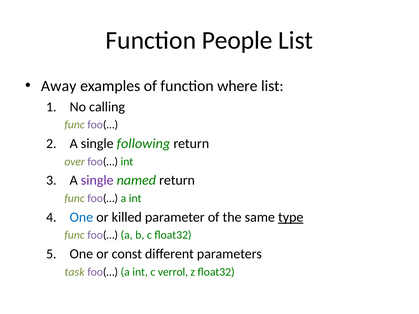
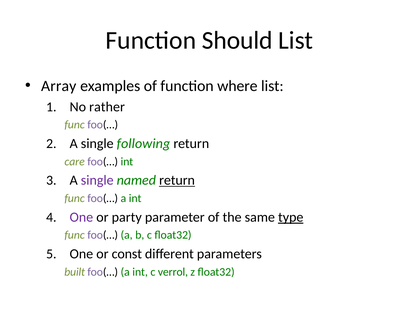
People: People -> Should
Away: Away -> Array
calling: calling -> rather
over: over -> care
return at (177, 180) underline: none -> present
One at (81, 217) colour: blue -> purple
killed: killed -> party
task: task -> built
